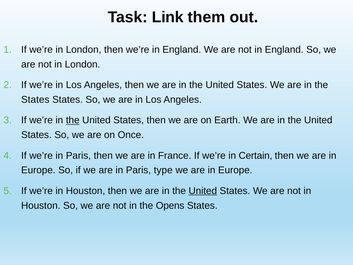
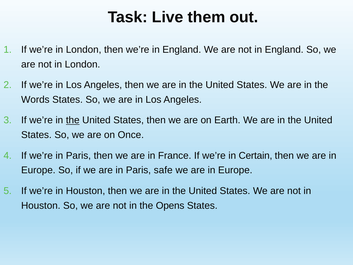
Link: Link -> Live
States at (35, 100): States -> Words
type: type -> safe
United at (203, 191) underline: present -> none
